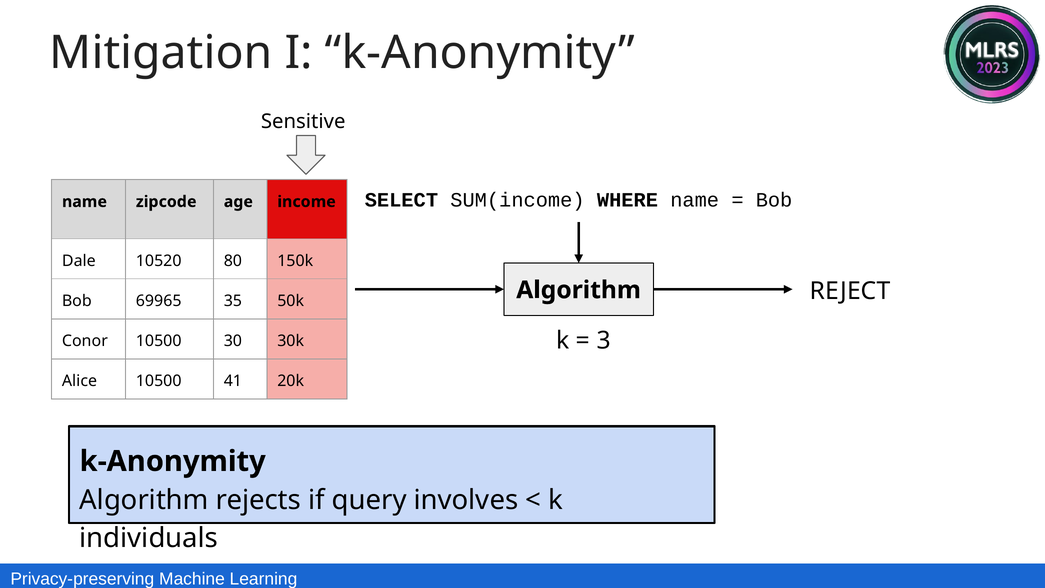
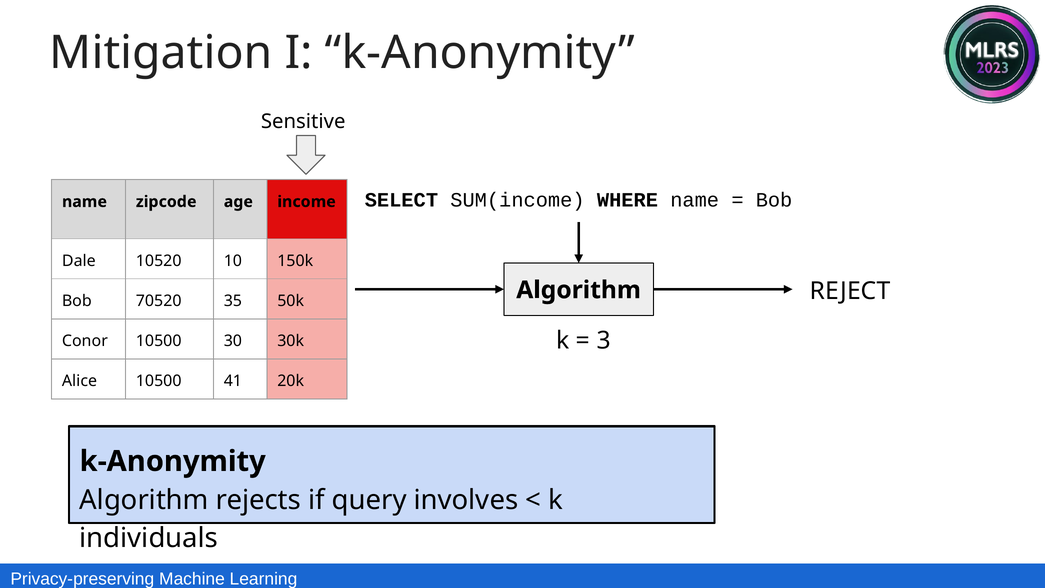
80: 80 -> 10
69965: 69965 -> 70520
